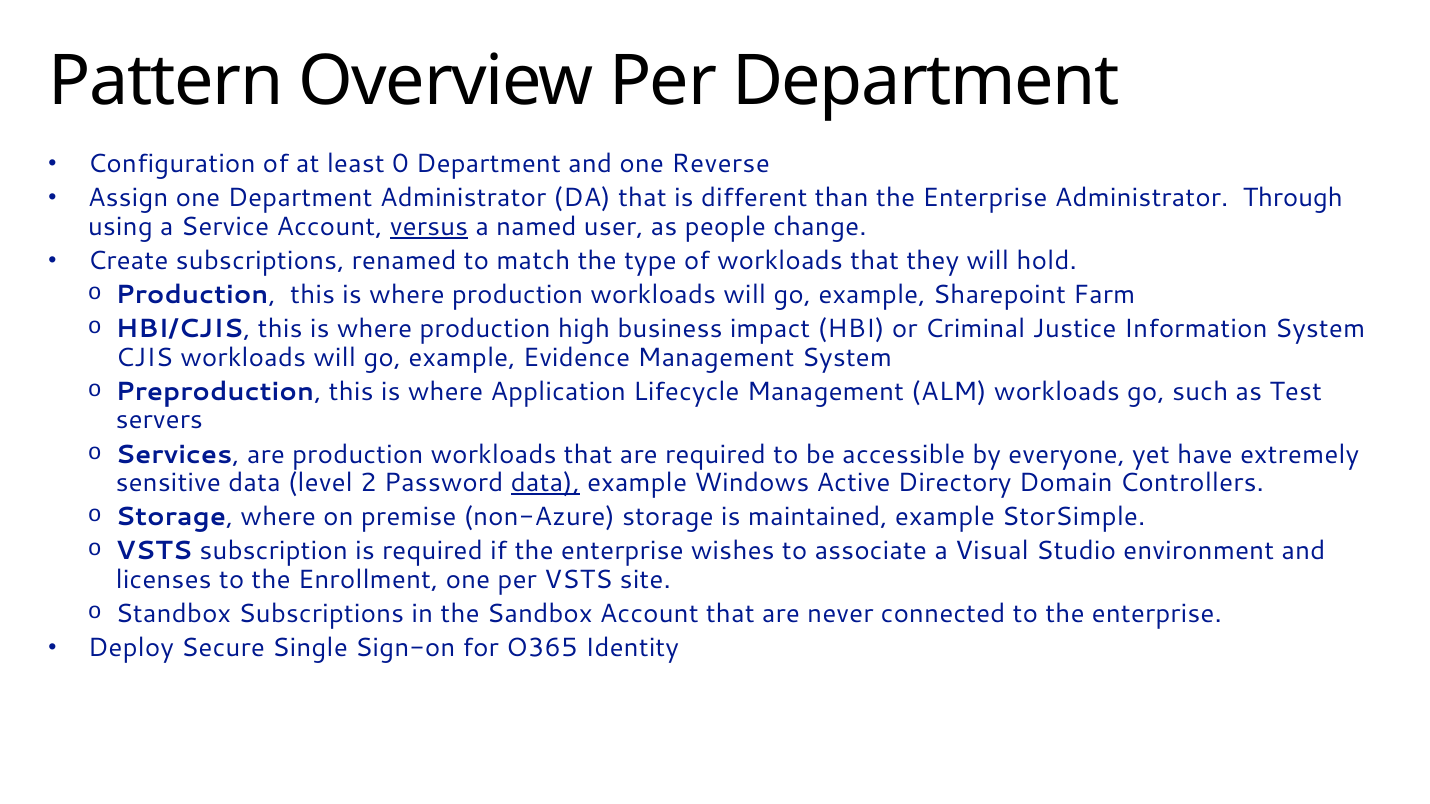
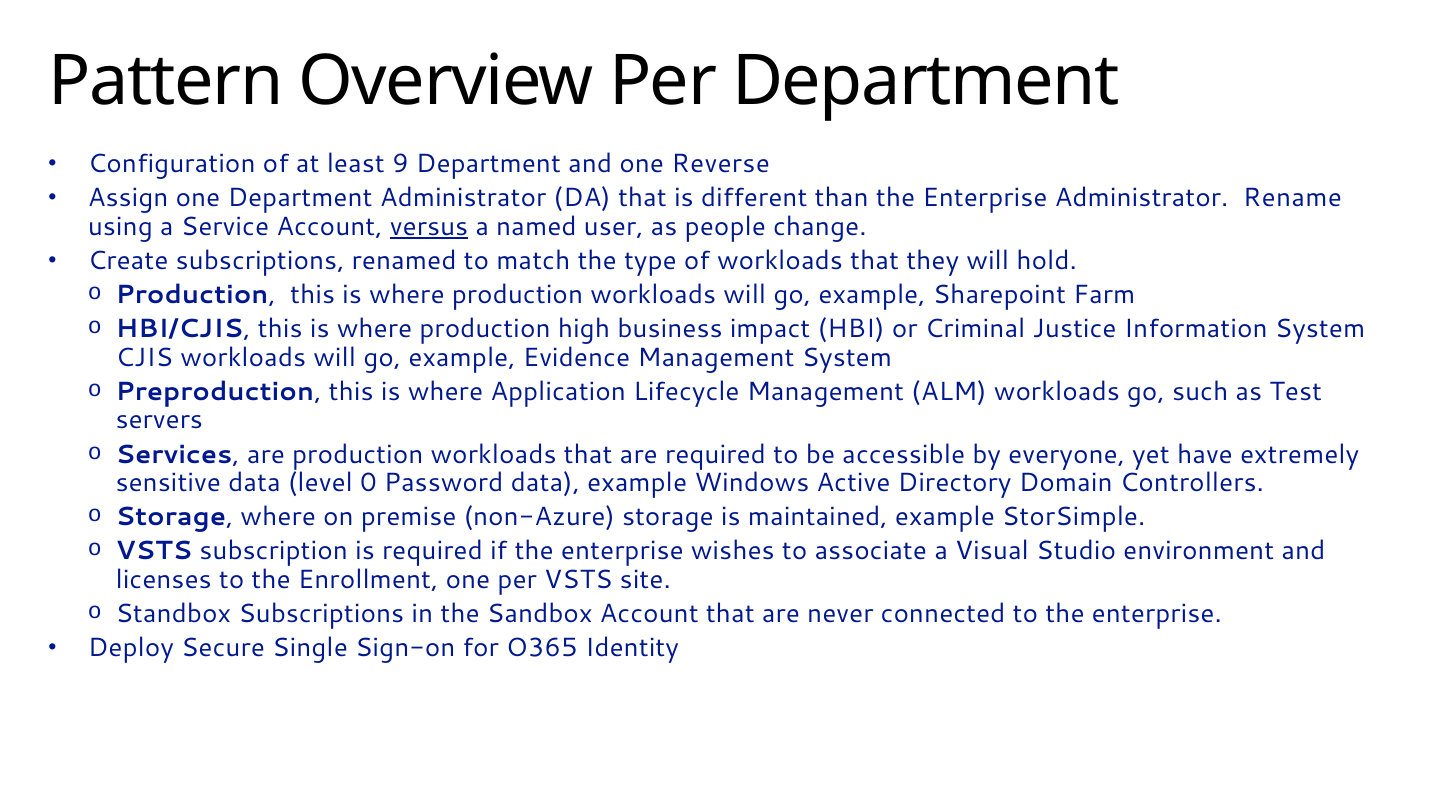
0: 0 -> 9
Through: Through -> Rename
2: 2 -> 0
data at (545, 483) underline: present -> none
